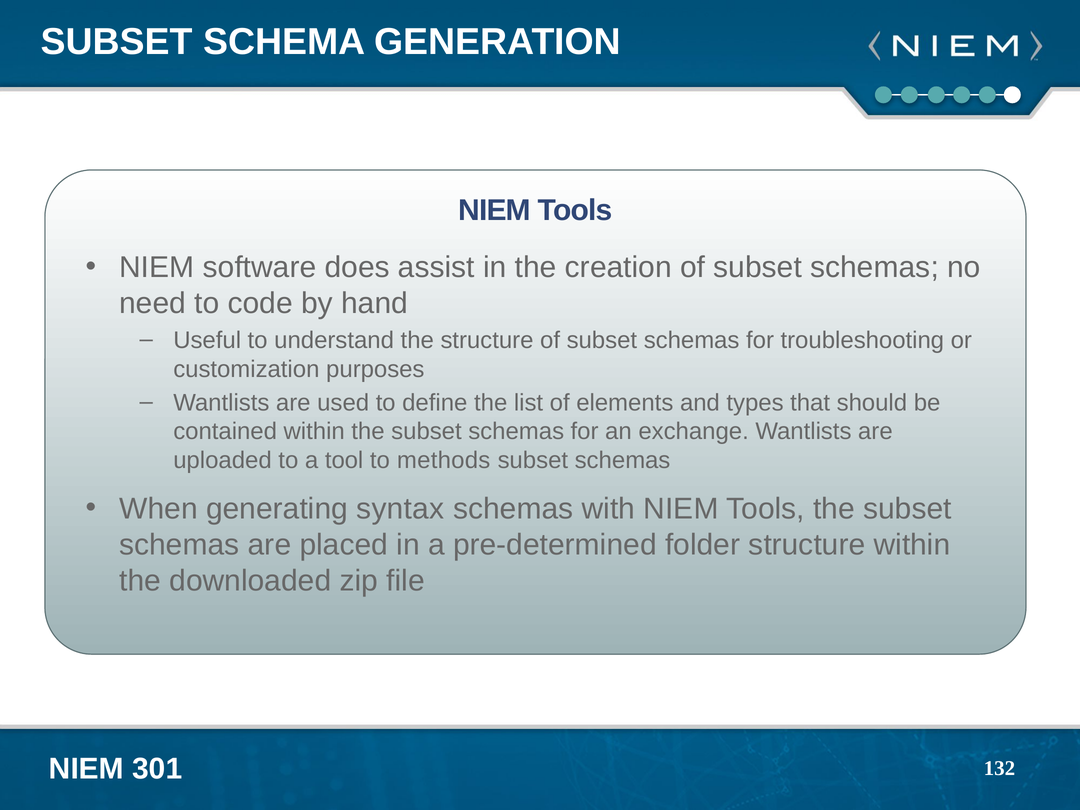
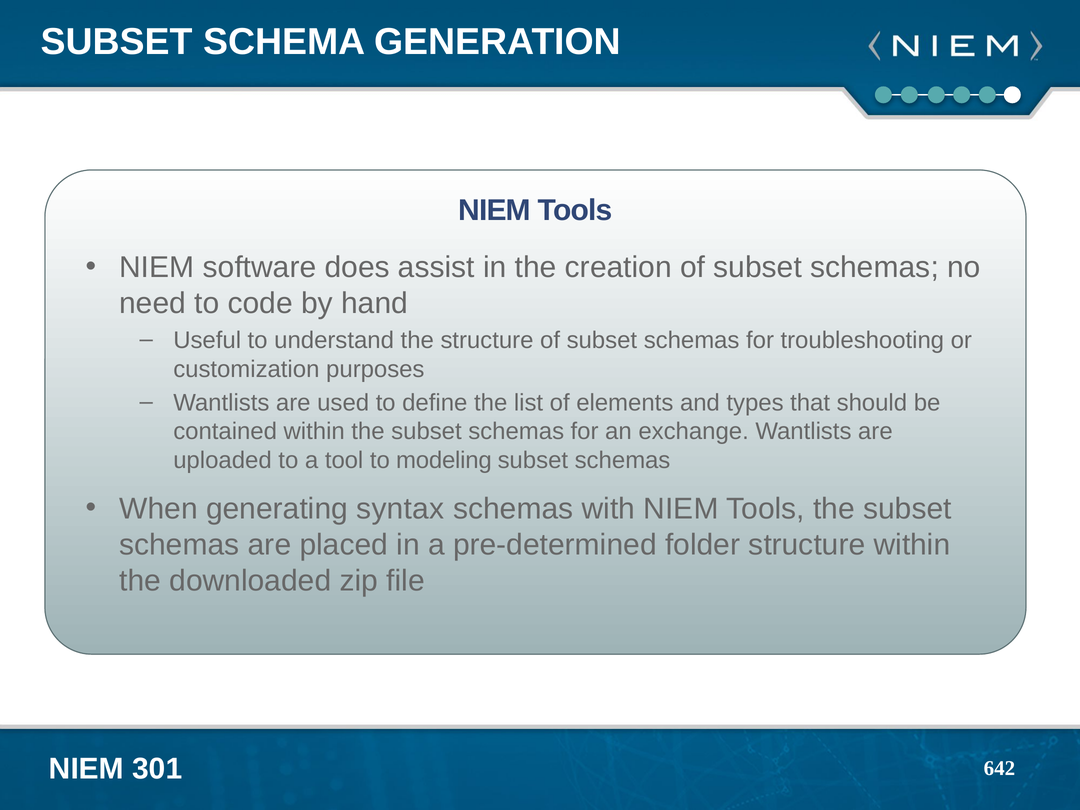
methods: methods -> modeling
132: 132 -> 642
